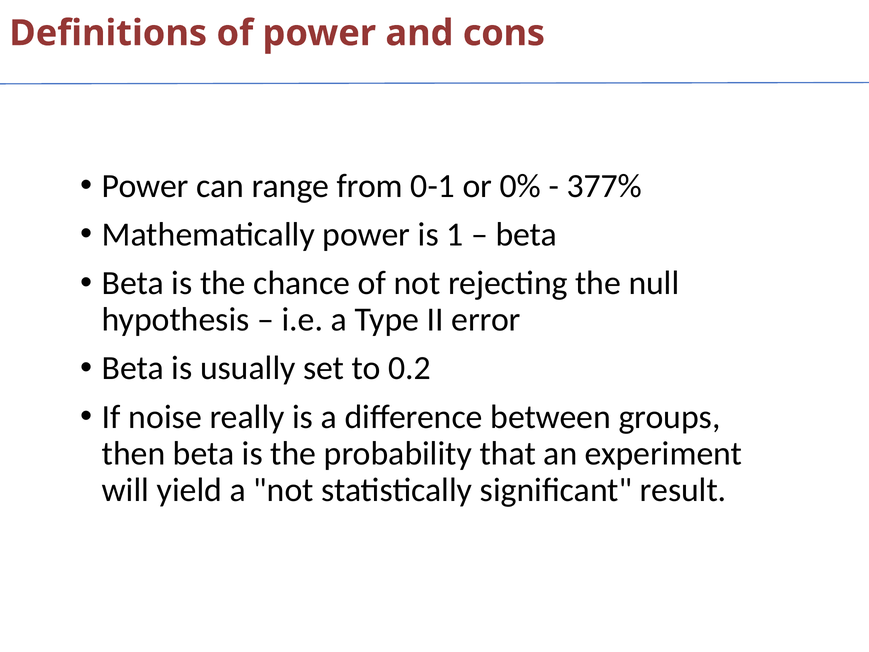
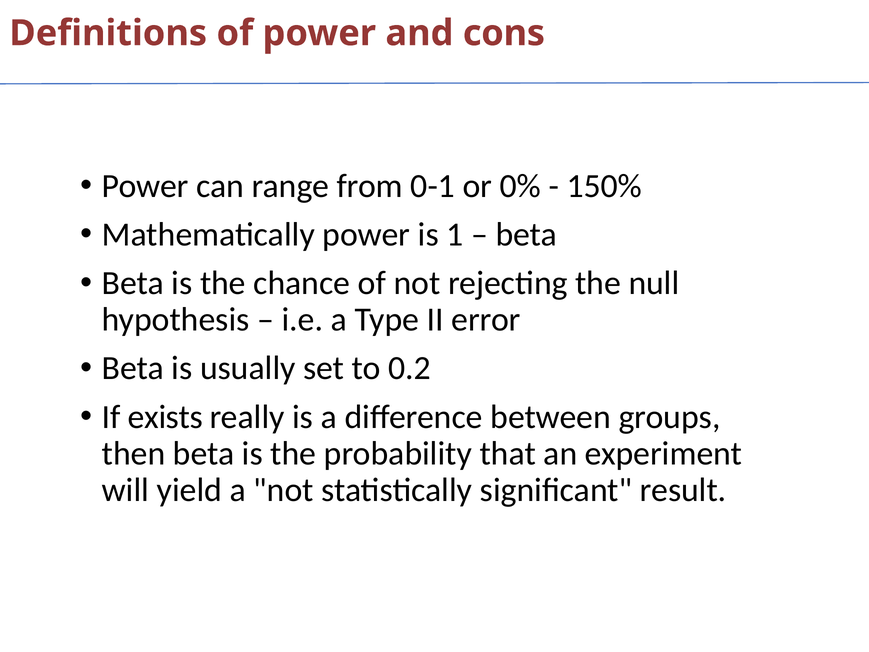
377%: 377% -> 150%
noise: noise -> exists
